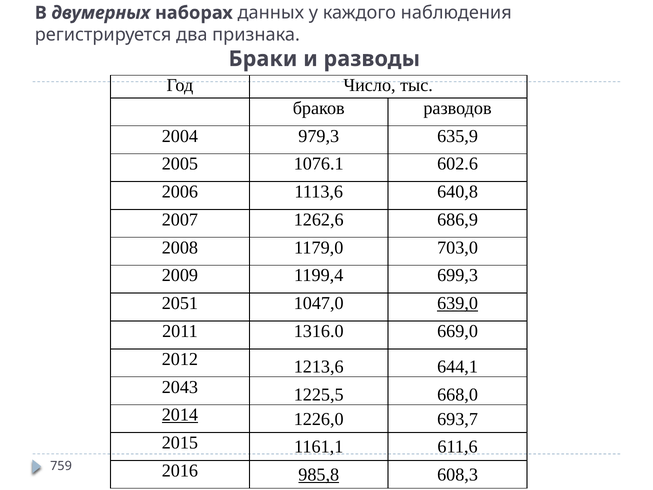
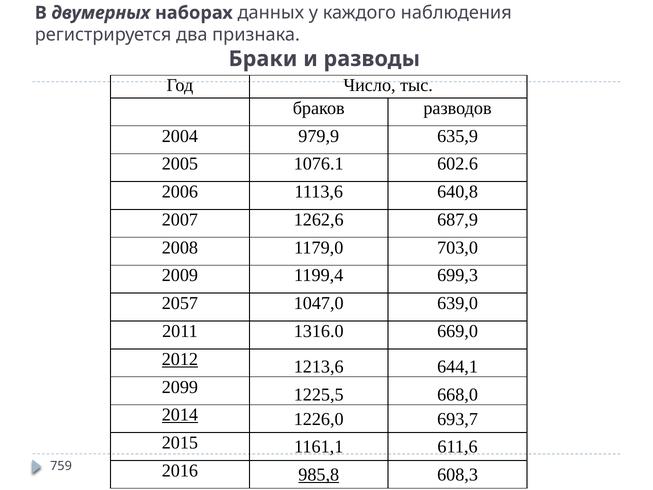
979,3: 979,3 -> 979,9
686,9: 686,9 -> 687,9
2051: 2051 -> 2057
639,0 underline: present -> none
2012 underline: none -> present
2043: 2043 -> 2099
